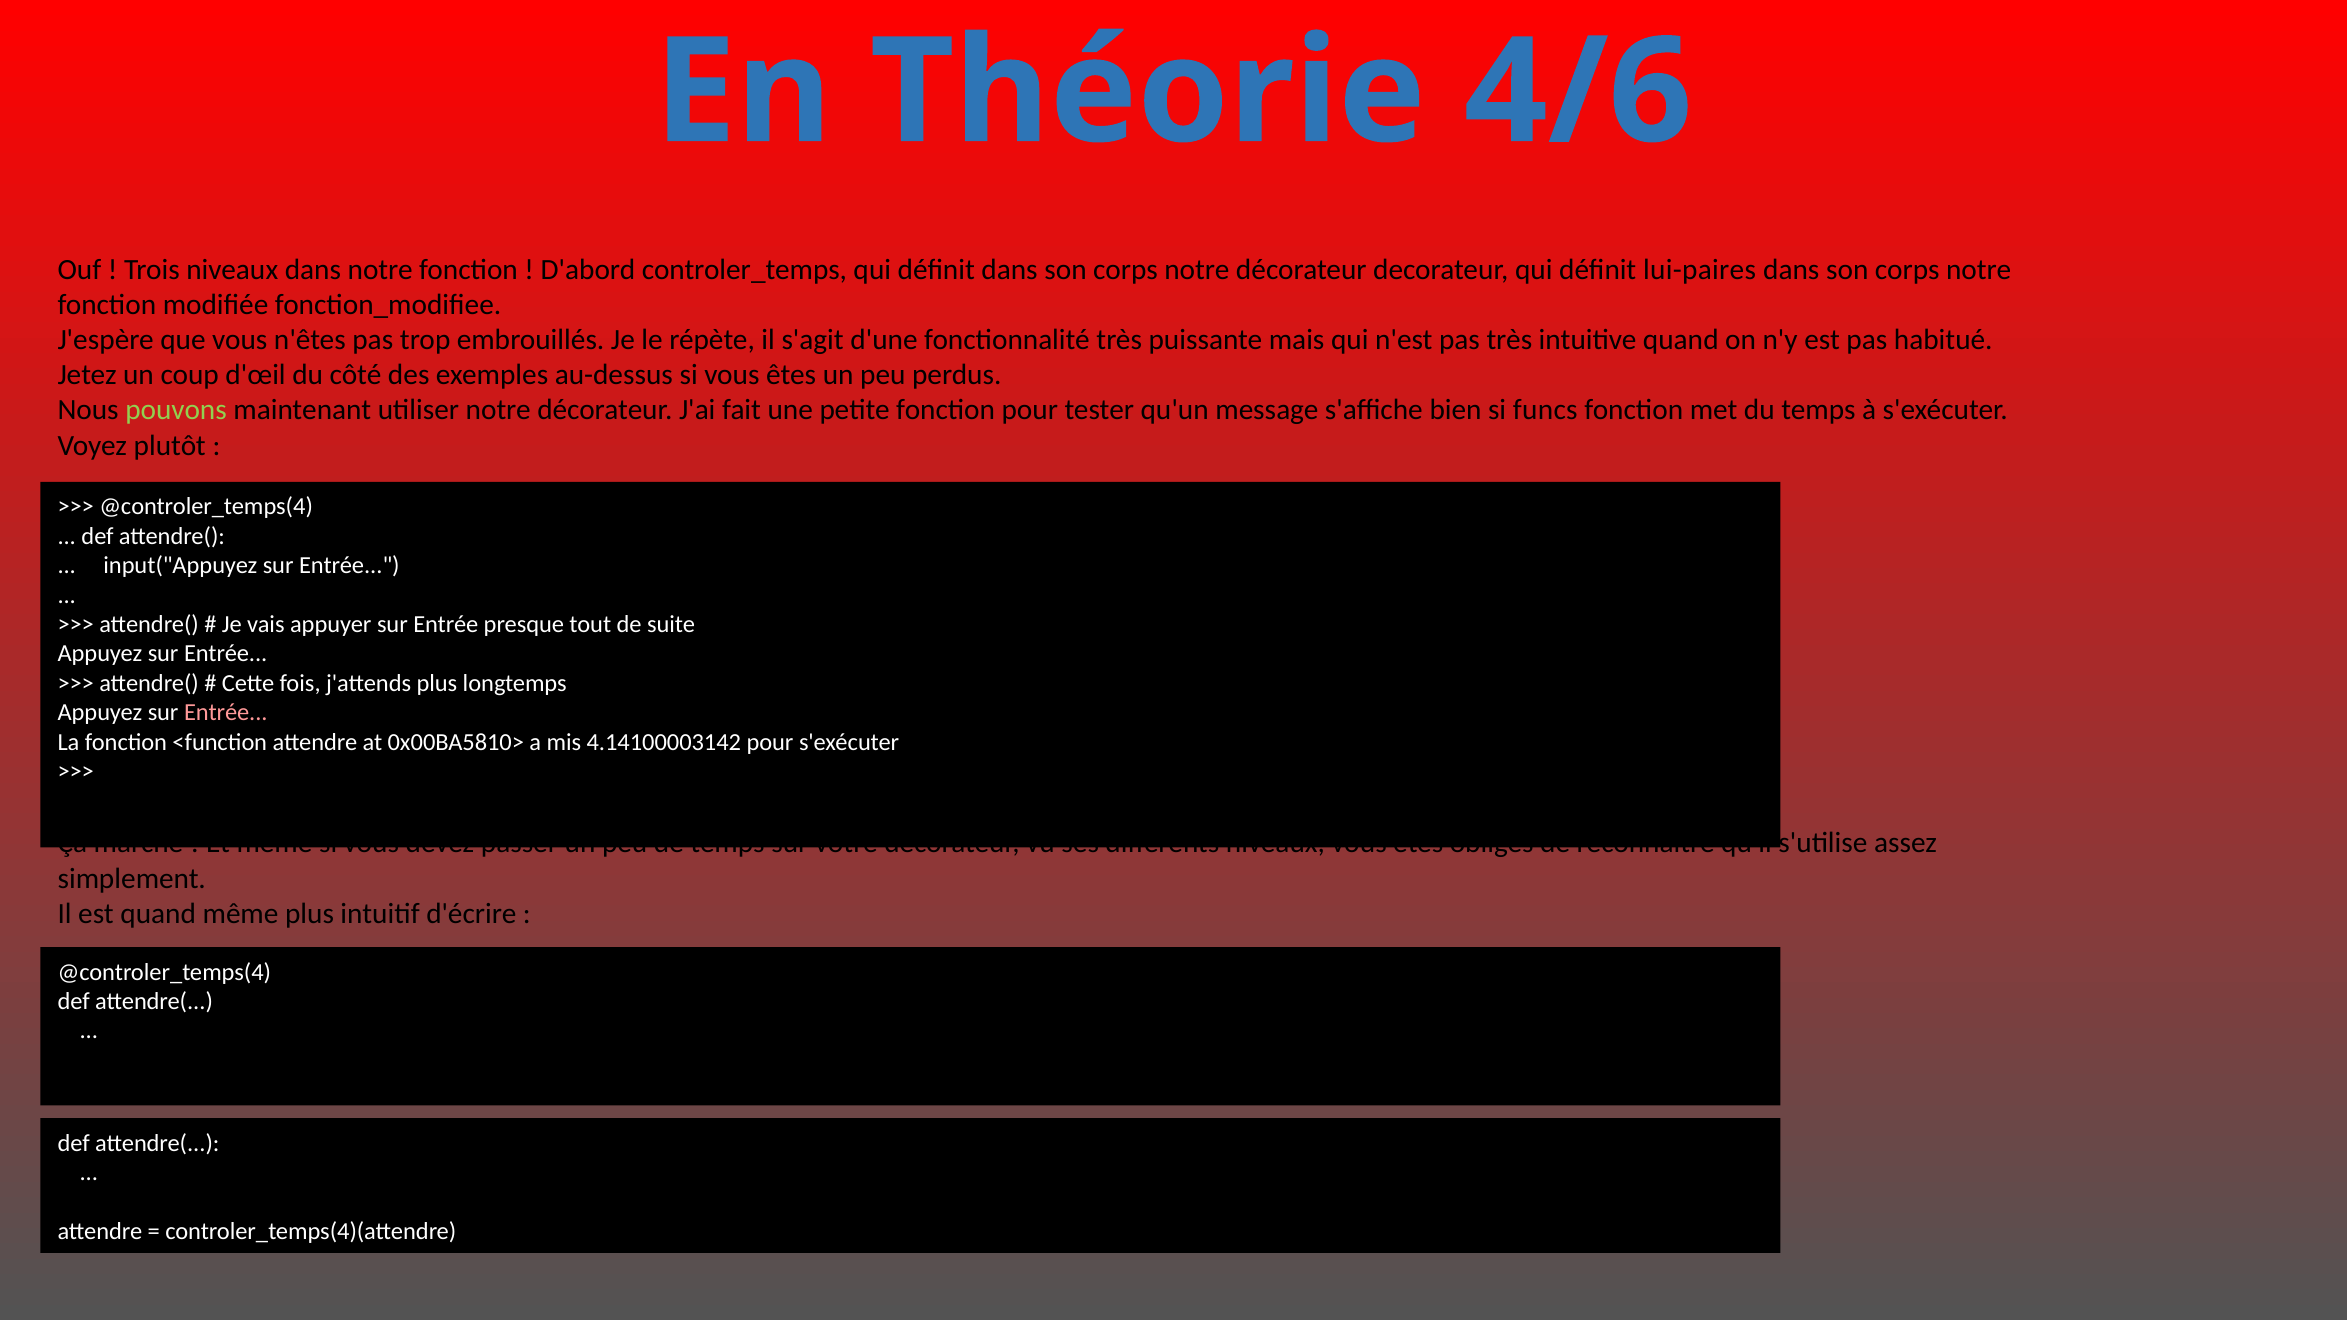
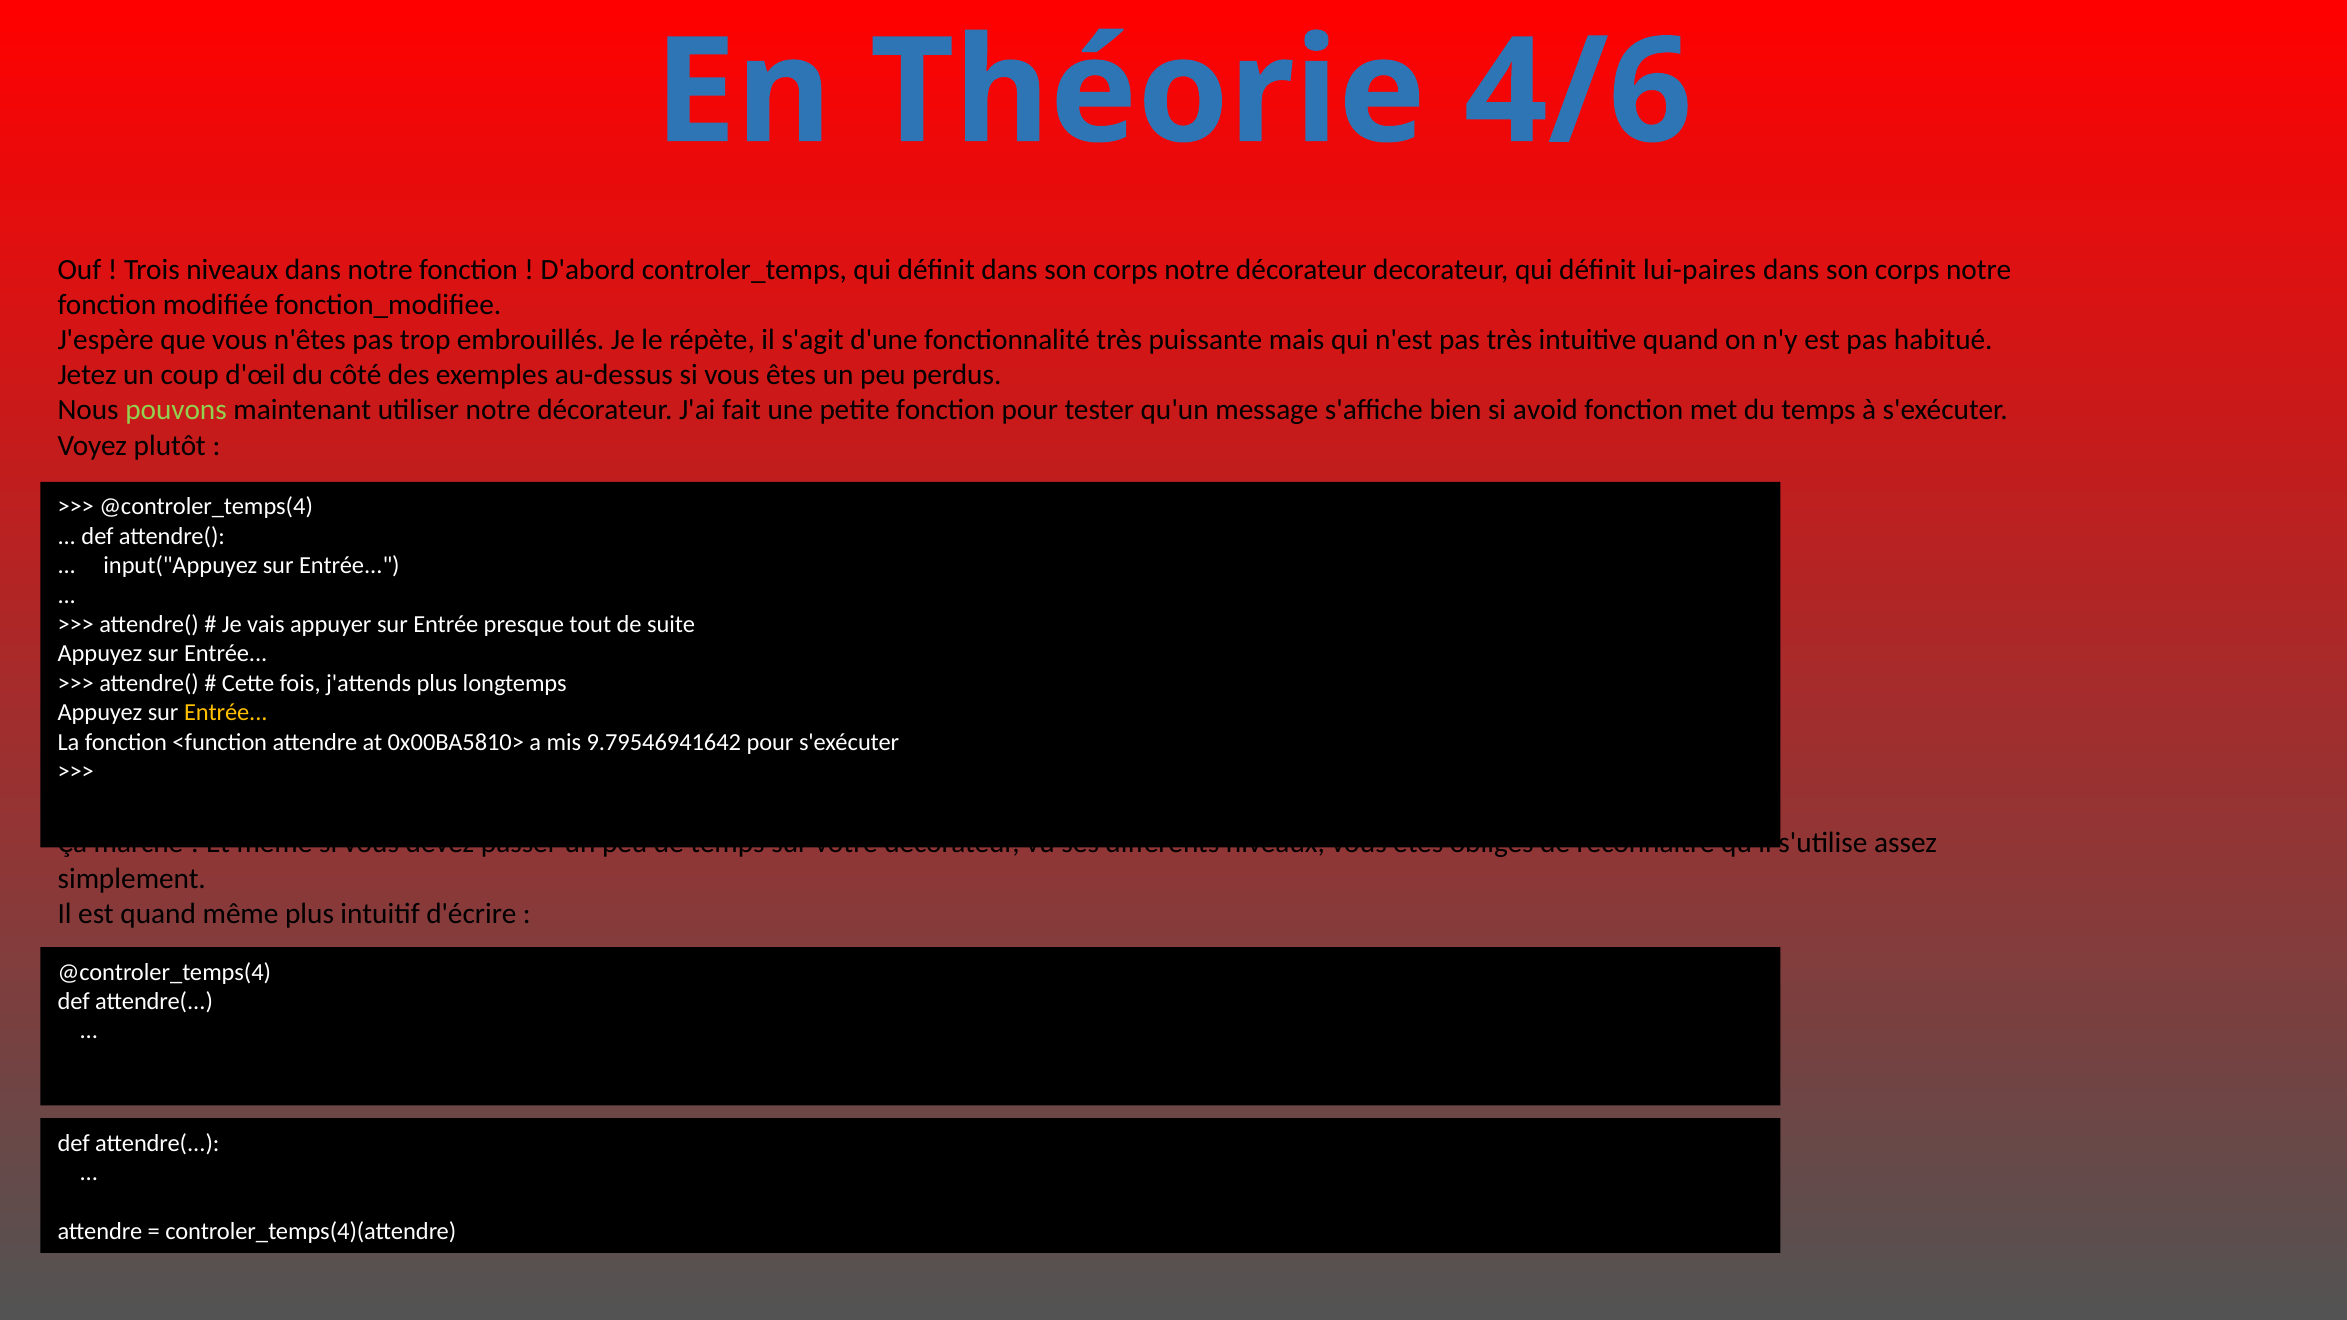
funcs: funcs -> avoid
Entrée at (226, 713) colour: pink -> yellow
4.14100003142: 4.14100003142 -> 9.79546941642
